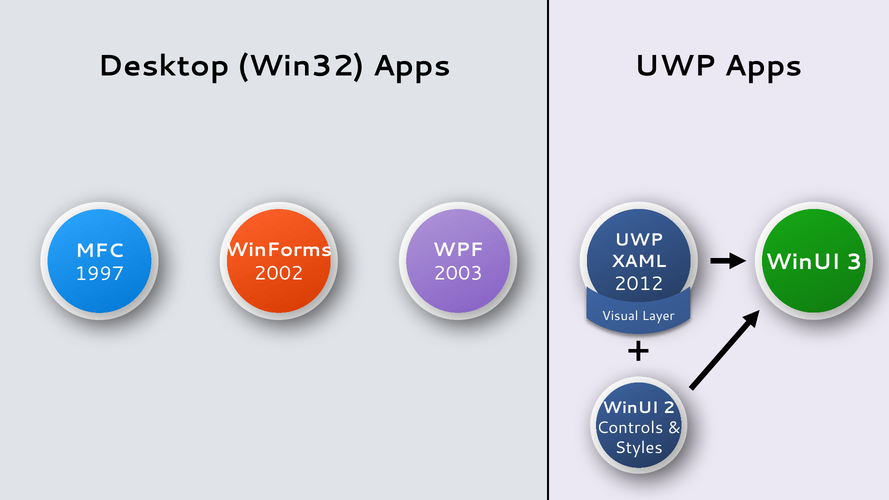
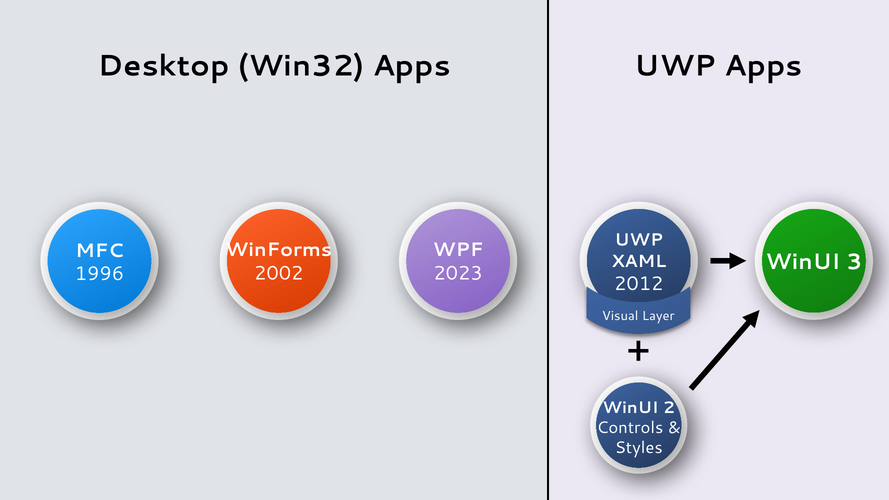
2003: 2003 -> 2023
1997: 1997 -> 1996
